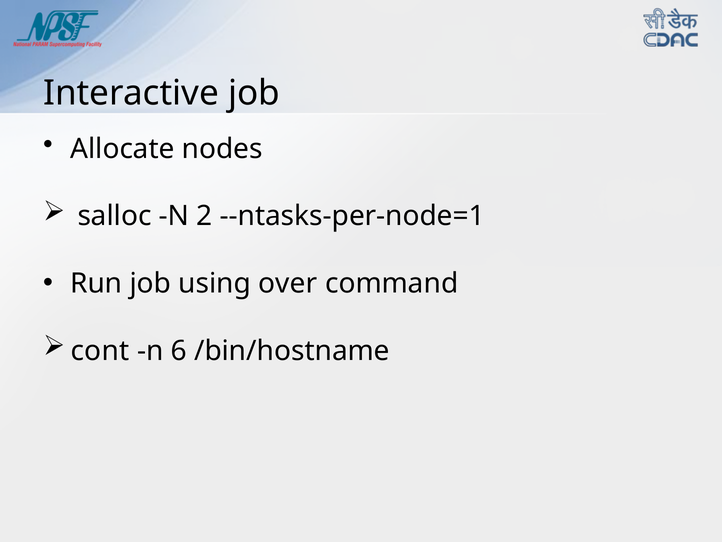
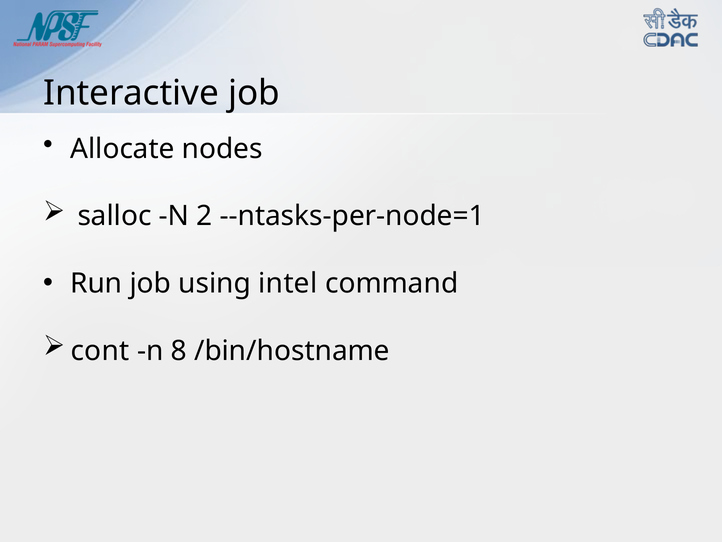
over: over -> intel
6: 6 -> 8
